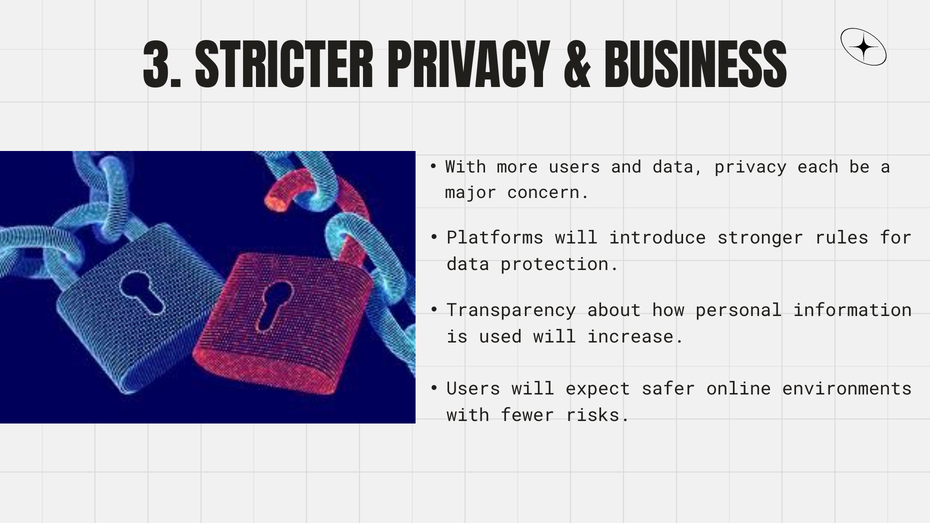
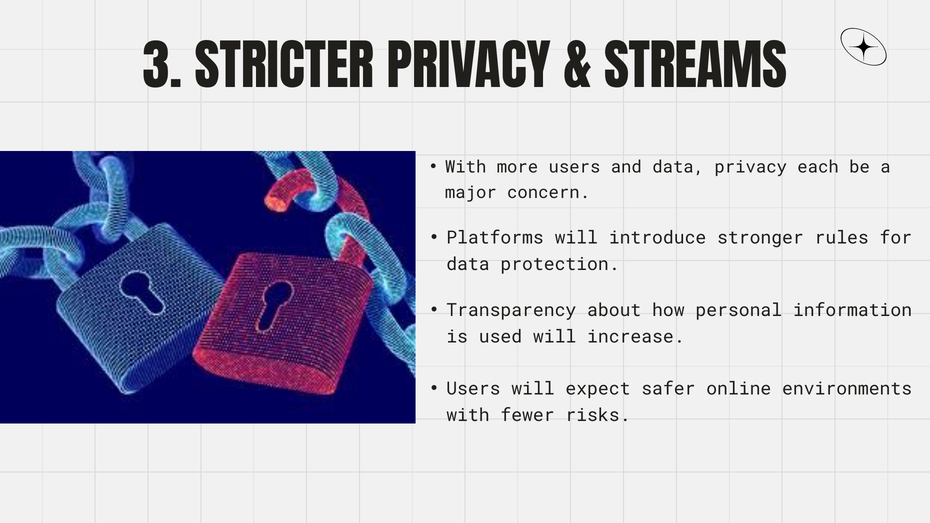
BUSINESS: BUSINESS -> STREAMS
